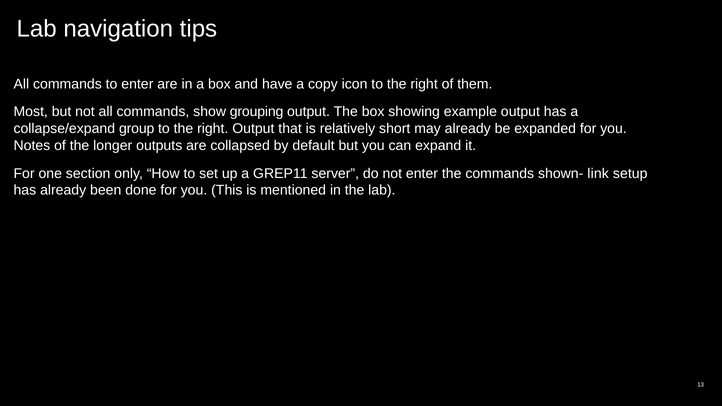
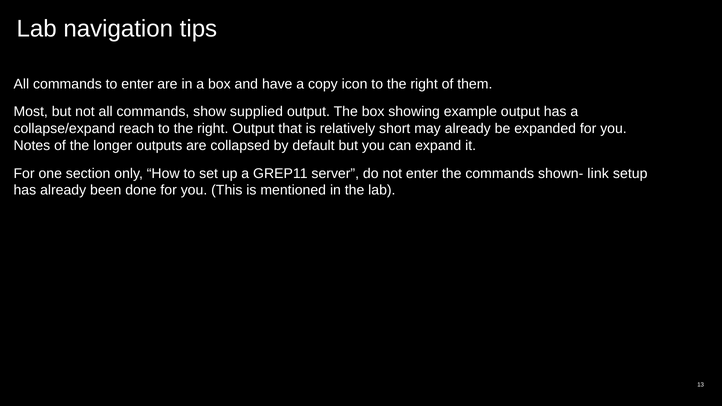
grouping: grouping -> supplied
group: group -> reach
